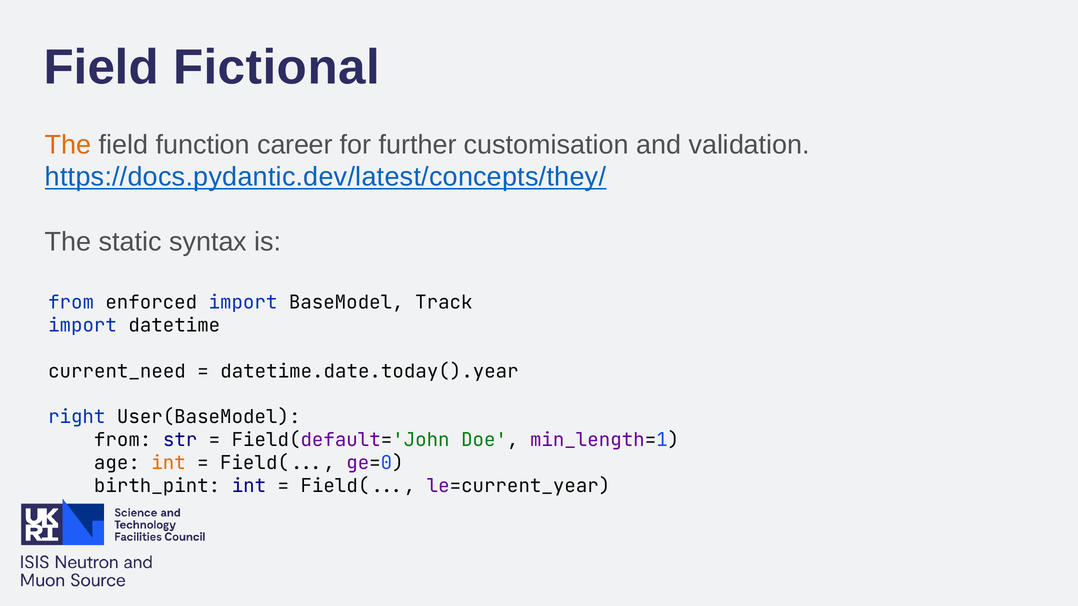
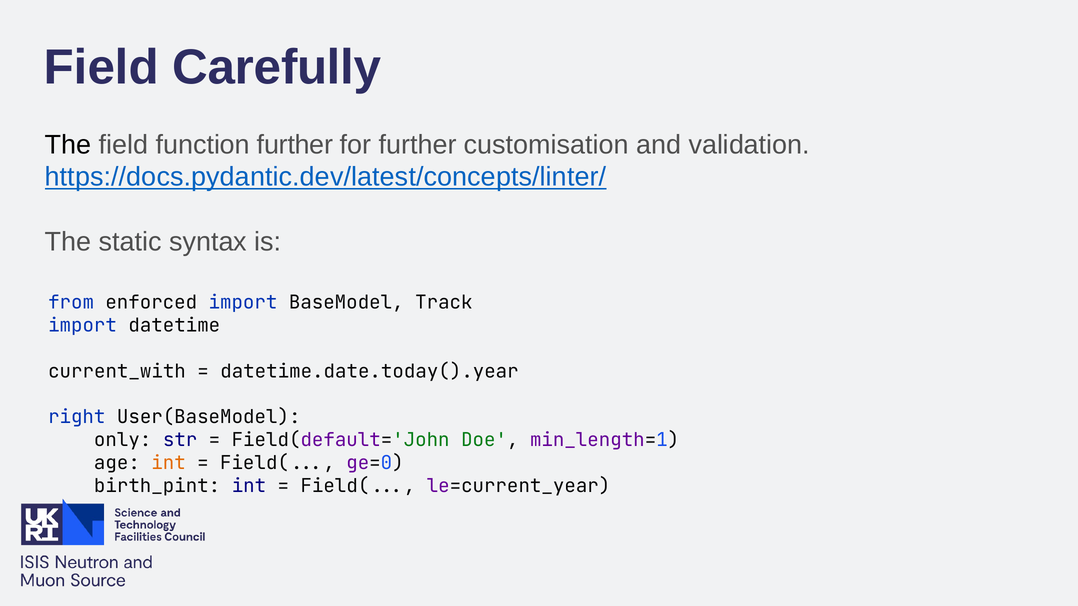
Fictional: Fictional -> Carefully
The at (68, 145) colour: orange -> black
function career: career -> further
https://docs.pydantic.dev/latest/concepts/they/: https://docs.pydantic.dev/latest/concepts/they/ -> https://docs.pydantic.dev/latest/concepts/linter/
current_need: current_need -> current_with
from at (123, 440): from -> only
